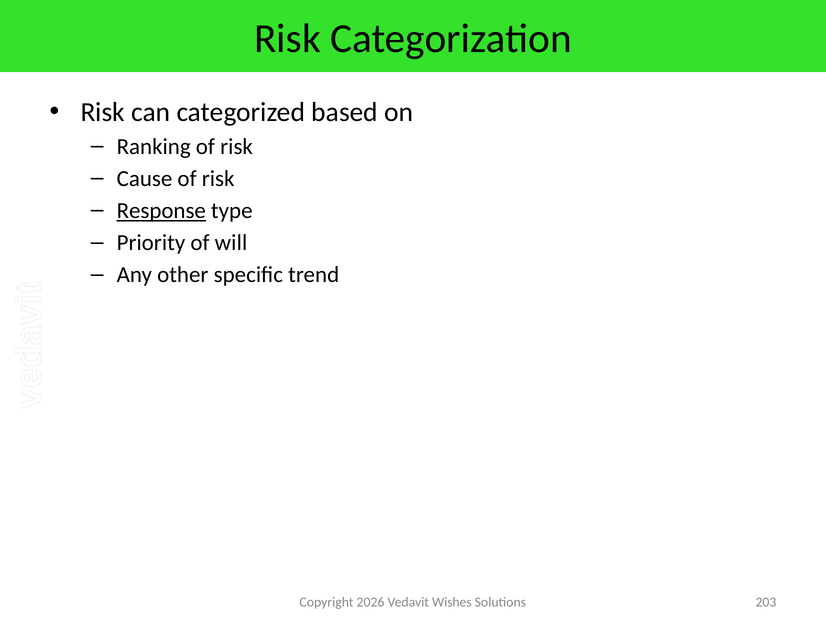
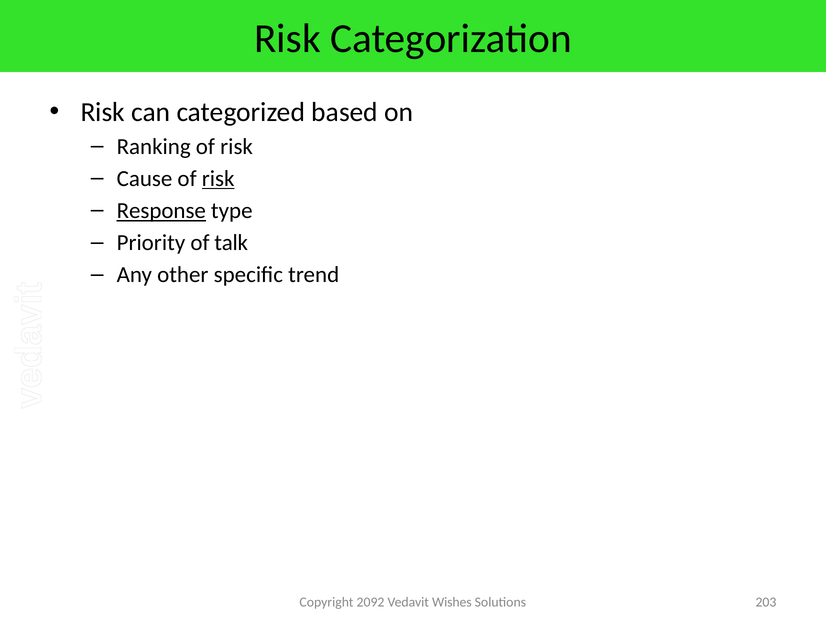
risk at (218, 179) underline: none -> present
will: will -> talk
2026: 2026 -> 2092
